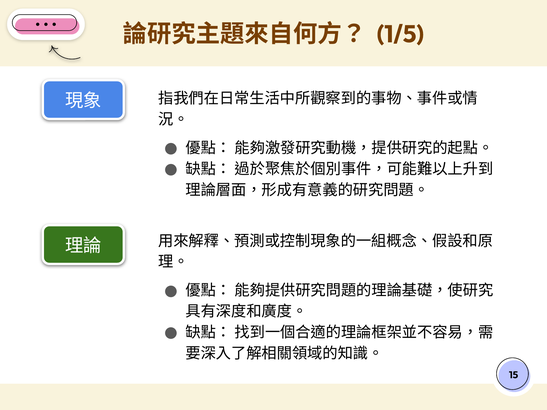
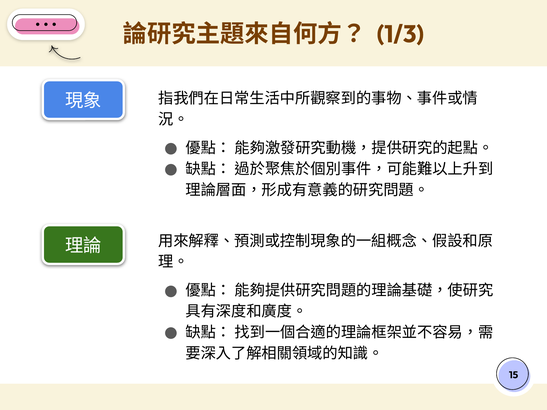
1/5: 1/5 -> 1/3
